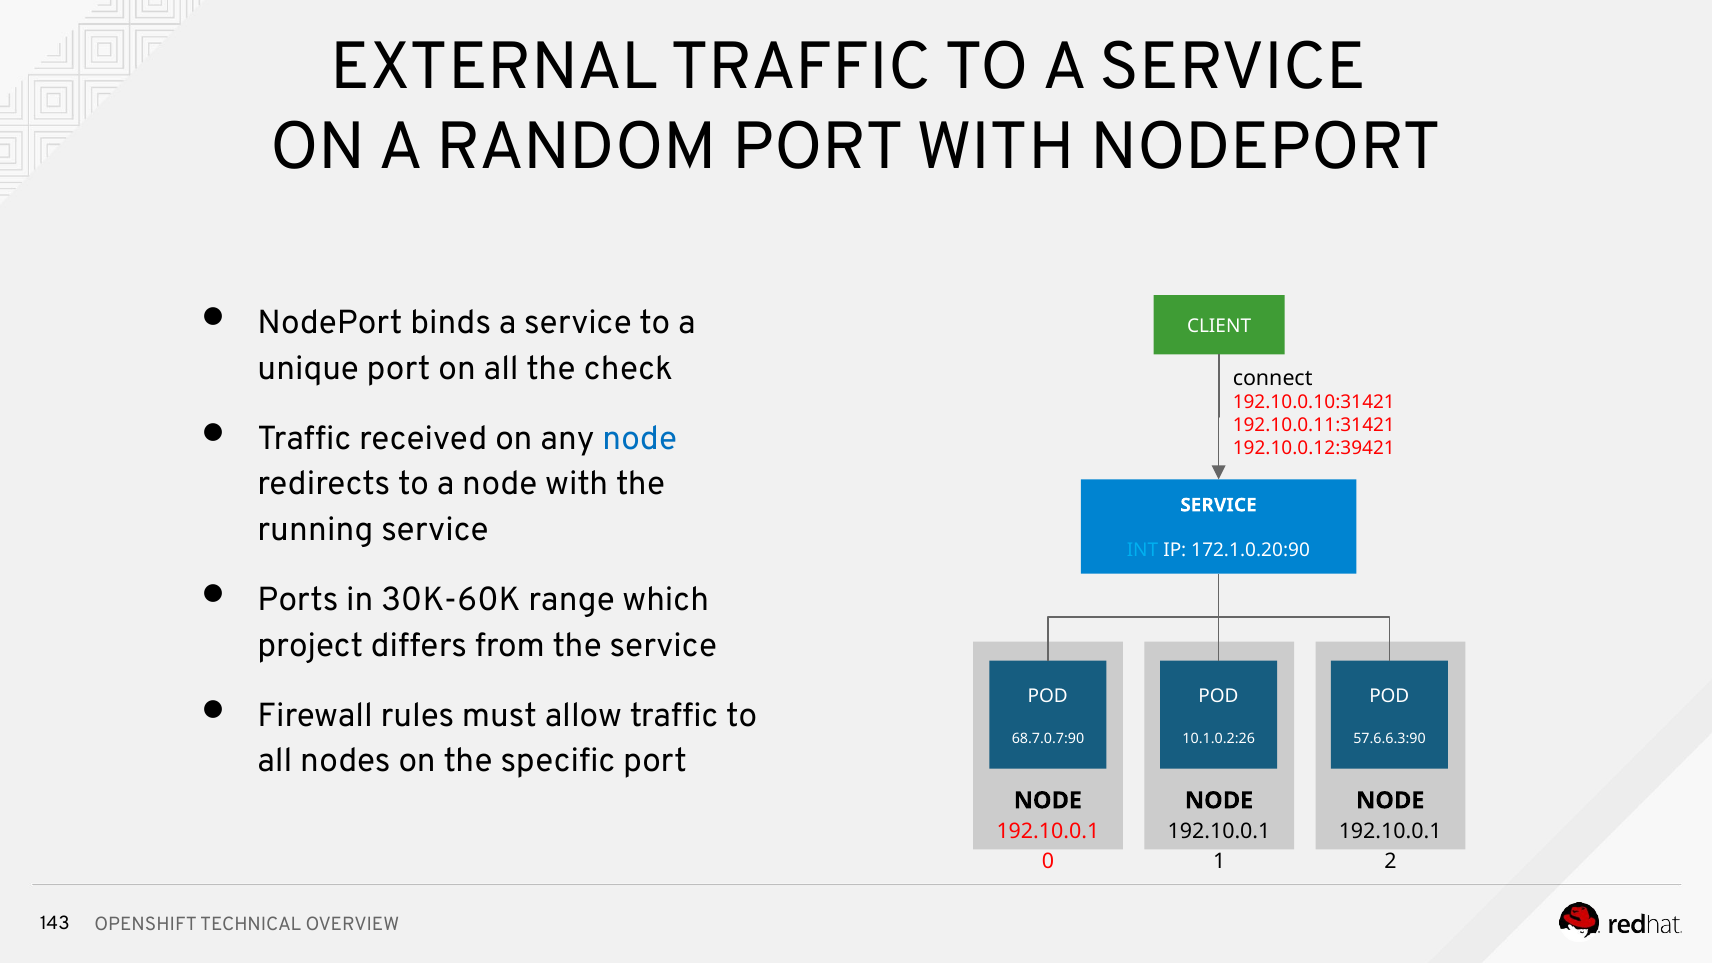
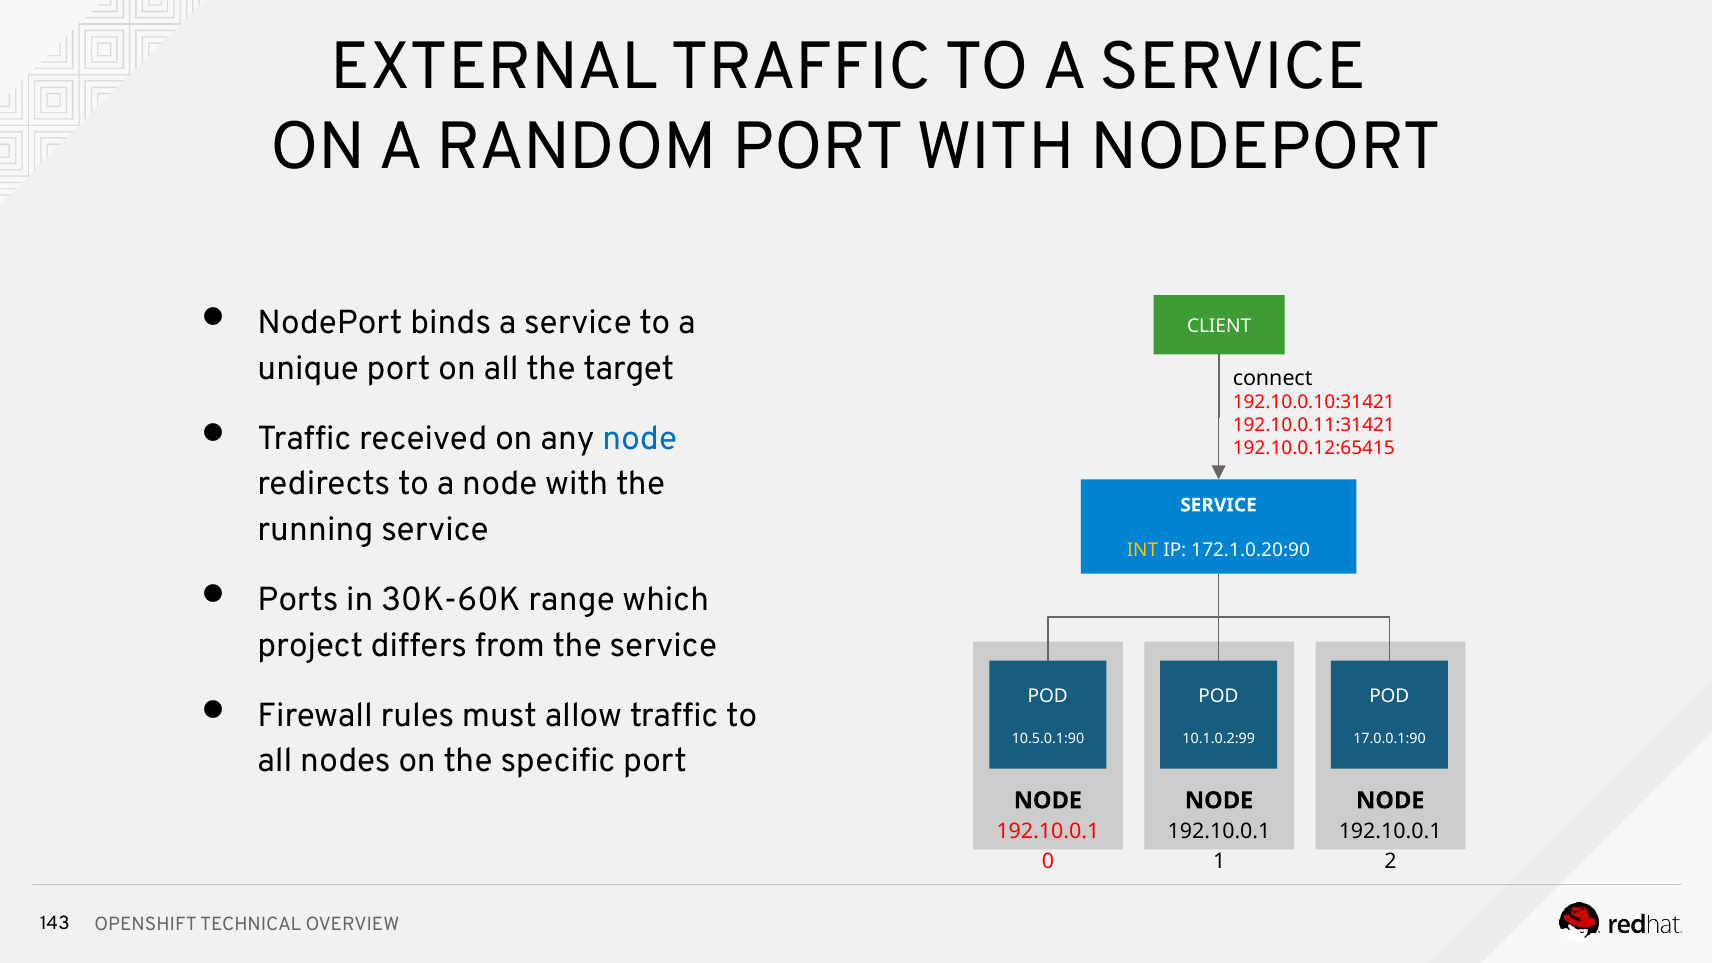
check: check -> target
192.10.0.12:39421: 192.10.0.12:39421 -> 192.10.0.12:65415
INT colour: light blue -> yellow
68.7.0.7:90: 68.7.0.7:90 -> 10.5.0.1:90
10.1.0.2:26: 10.1.0.2:26 -> 10.1.0.2:99
57.6.6.3:90: 57.6.6.3:90 -> 17.0.0.1:90
